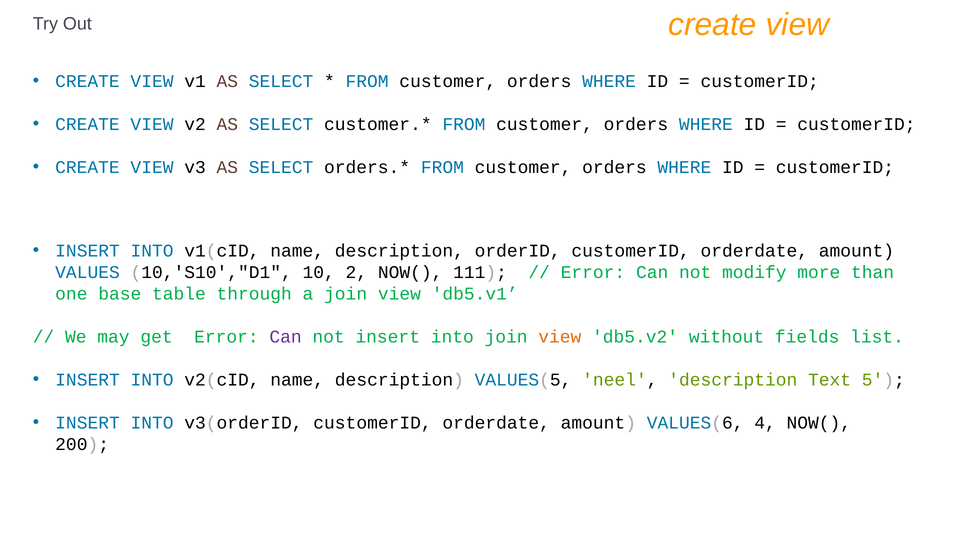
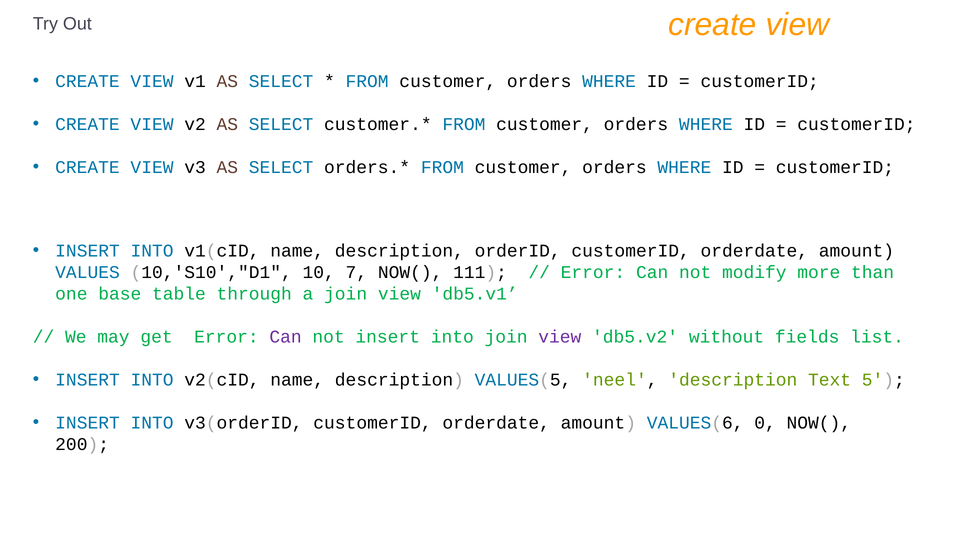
2: 2 -> 7
view at (560, 337) colour: orange -> purple
4: 4 -> 0
